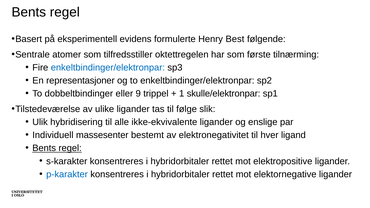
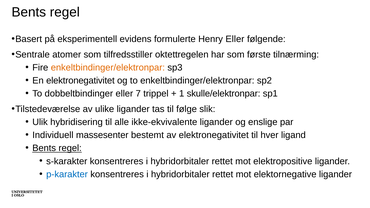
Henry Best: Best -> Eller
enkeltbindinger/elektronpar at (108, 68) colour: blue -> orange
En representasjoner: representasjoner -> elektronegativitet
9: 9 -> 7
